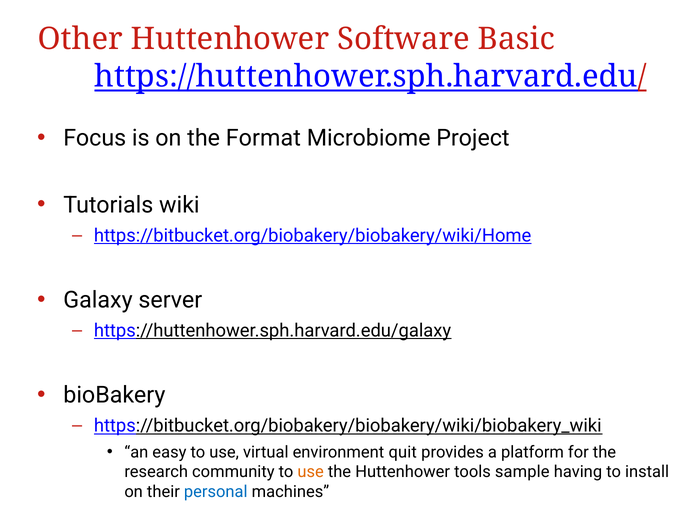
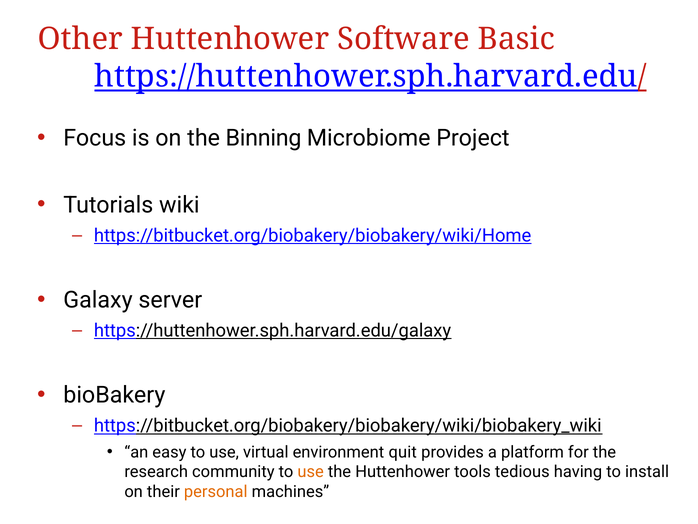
Format: Format -> Binning
sample: sample -> tedious
personal colour: blue -> orange
